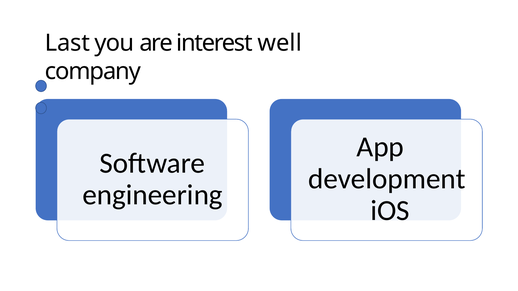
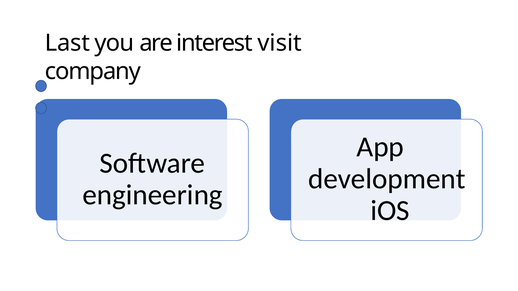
well: well -> visit
